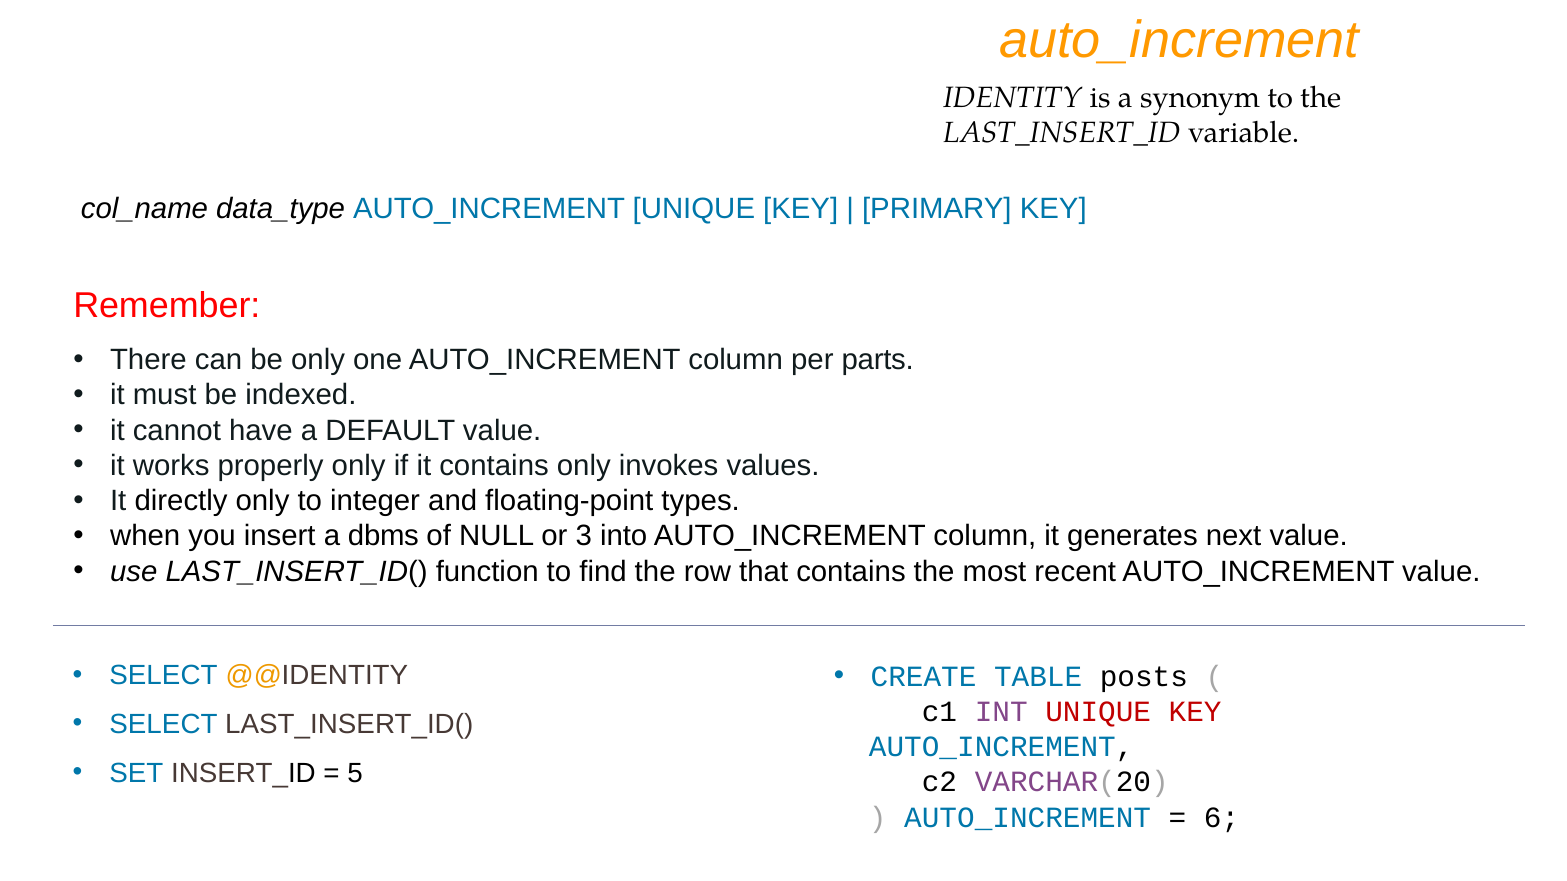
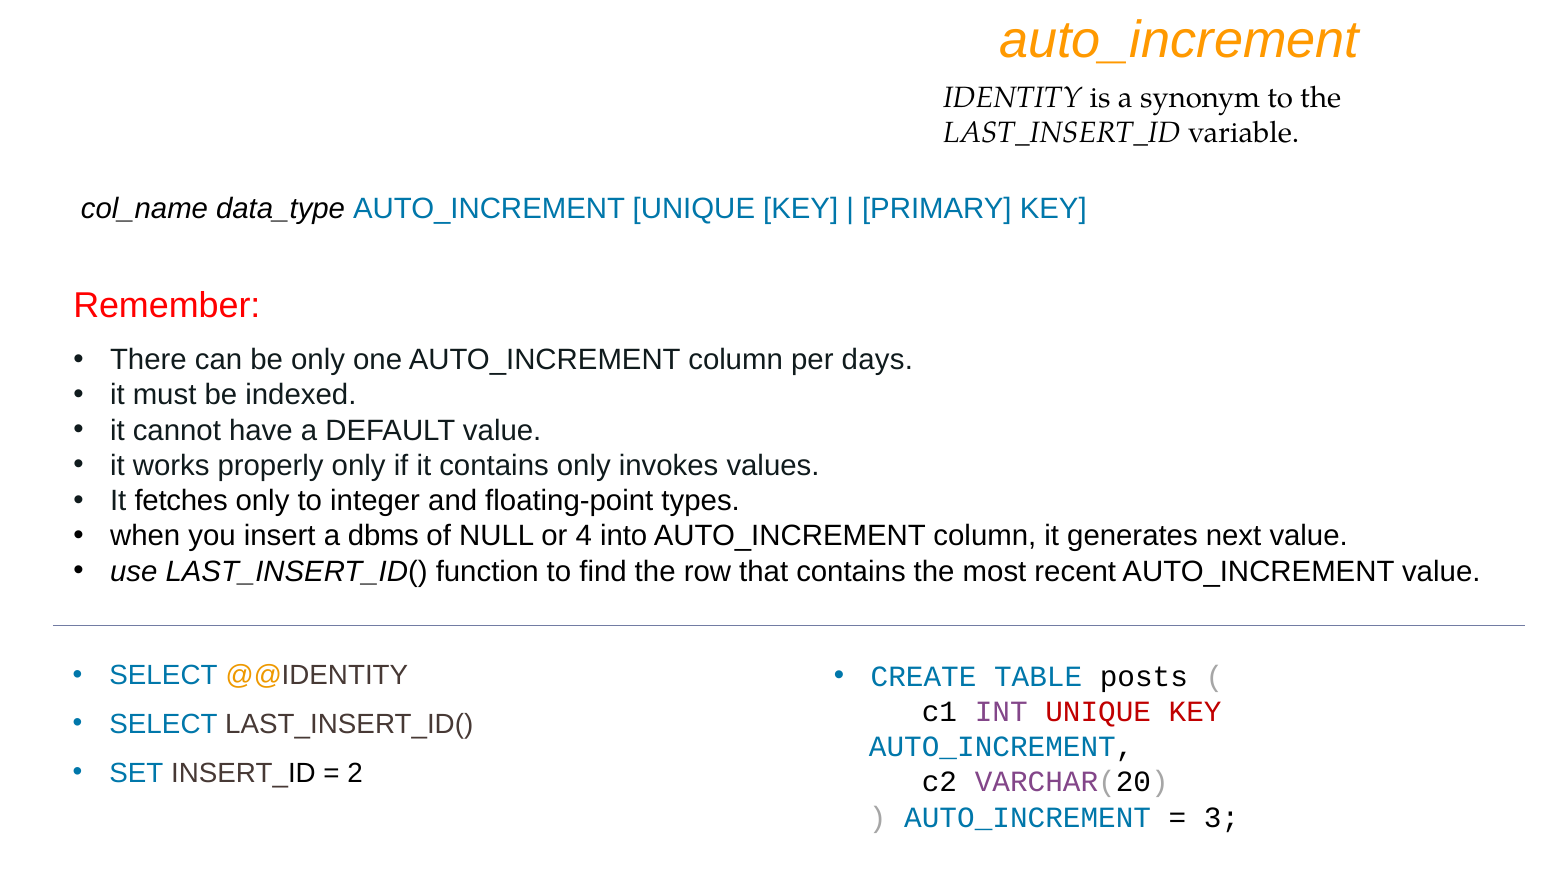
parts: parts -> days
directly: directly -> fetches
3: 3 -> 4
5: 5 -> 2
6: 6 -> 3
